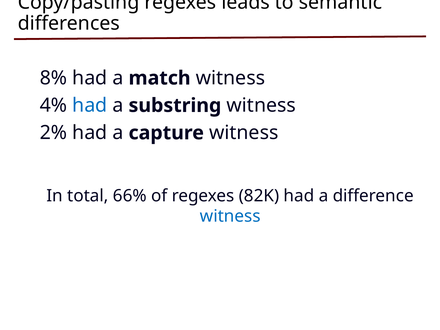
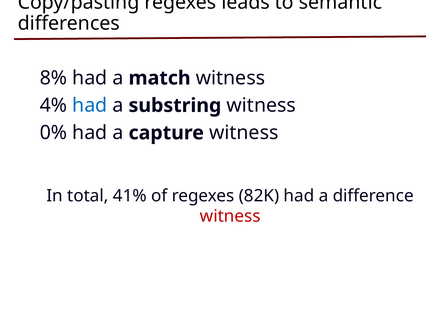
2%: 2% -> 0%
66%: 66% -> 41%
witness at (230, 216) colour: blue -> red
